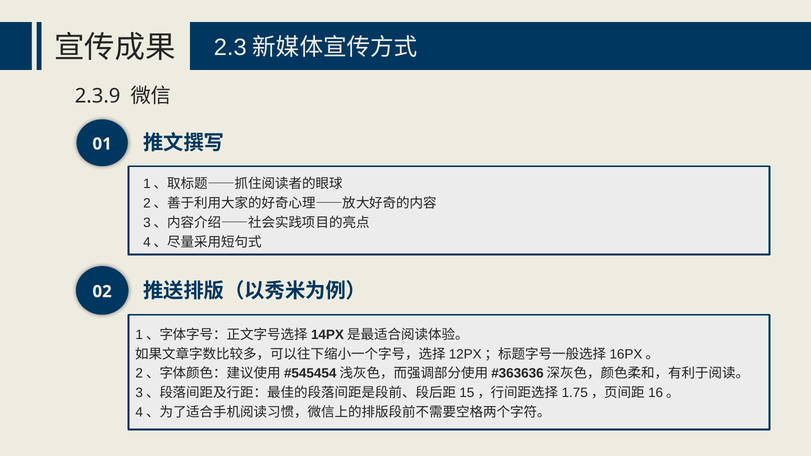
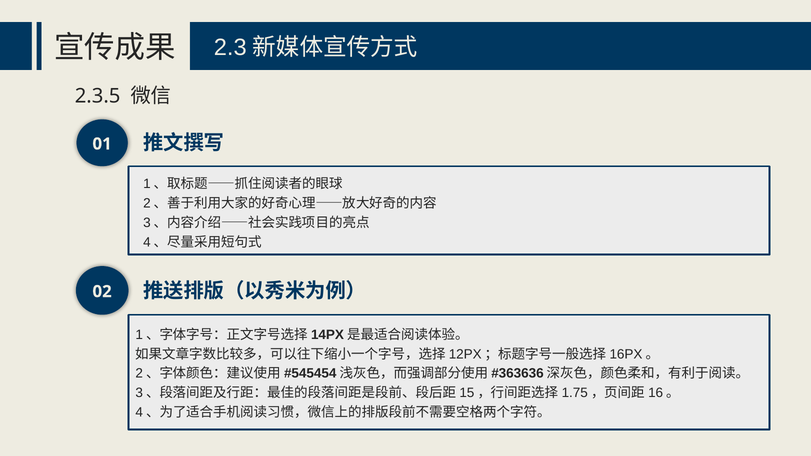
2.3.9: 2.3.9 -> 2.3.5
